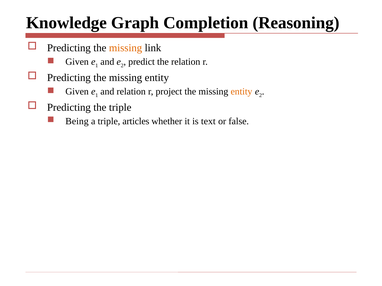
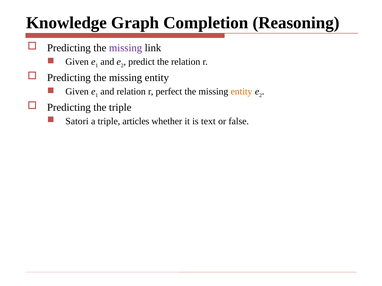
missing at (126, 48) colour: orange -> purple
project: project -> perfect
Being: Being -> Satori
